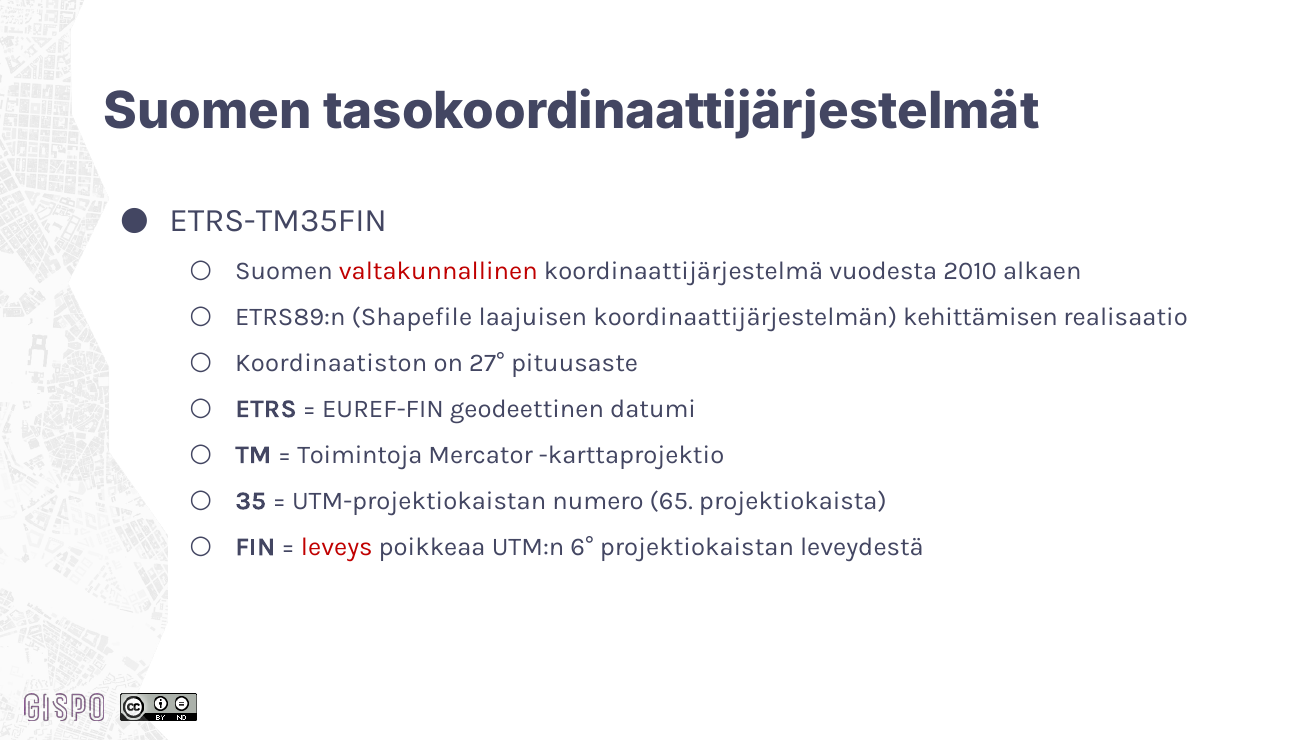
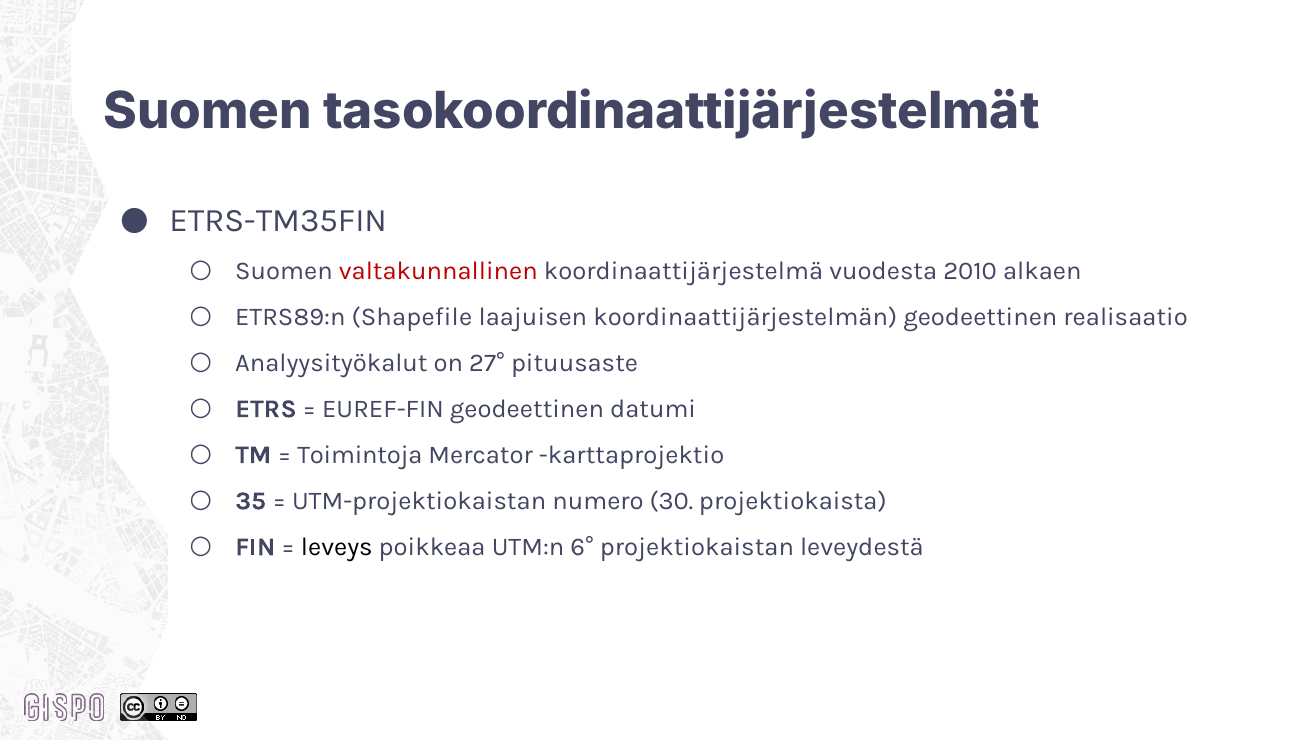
koordinaattijärjestelmän kehittämisen: kehittämisen -> geodeettinen
Koordinaatiston: Koordinaatiston -> Analyysityökalut
65: 65 -> 30
leveys colour: red -> black
